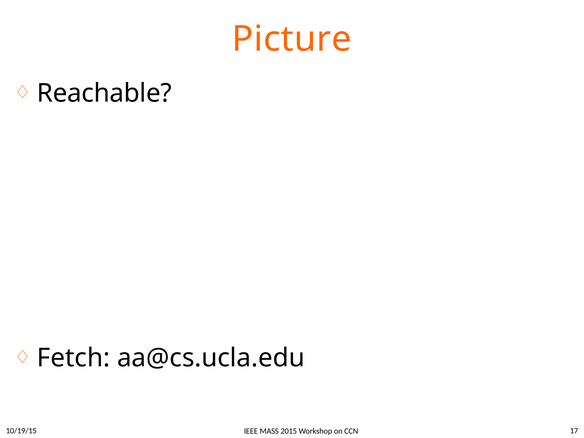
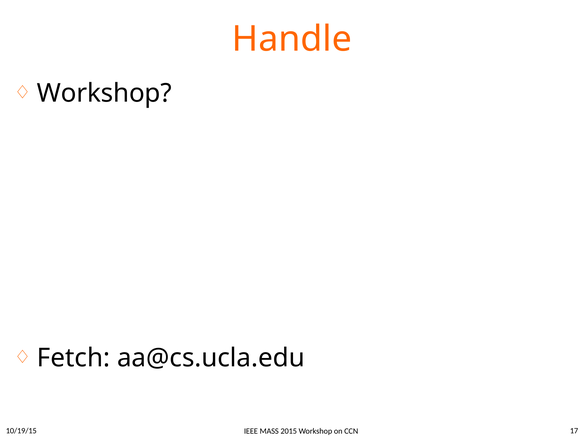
Picture: Picture -> Handle
Reachable at (104, 93): Reachable -> Workshop
